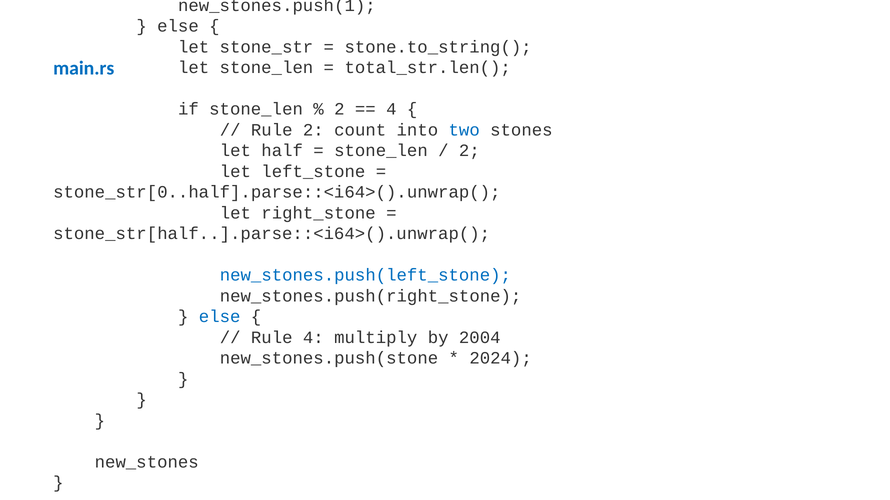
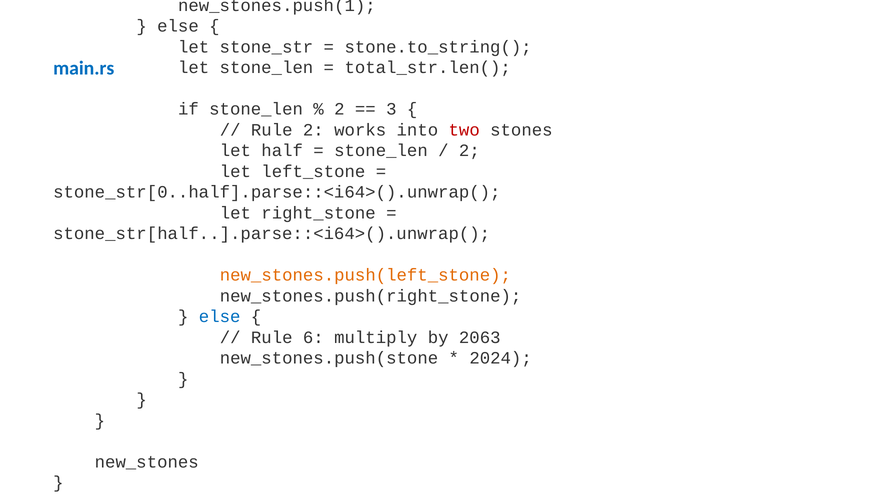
4 at (391, 109): 4 -> 3
count: count -> works
two colour: blue -> red
new_stones.push(left_stone colour: blue -> orange
Rule 4: 4 -> 6
2004: 2004 -> 2063
